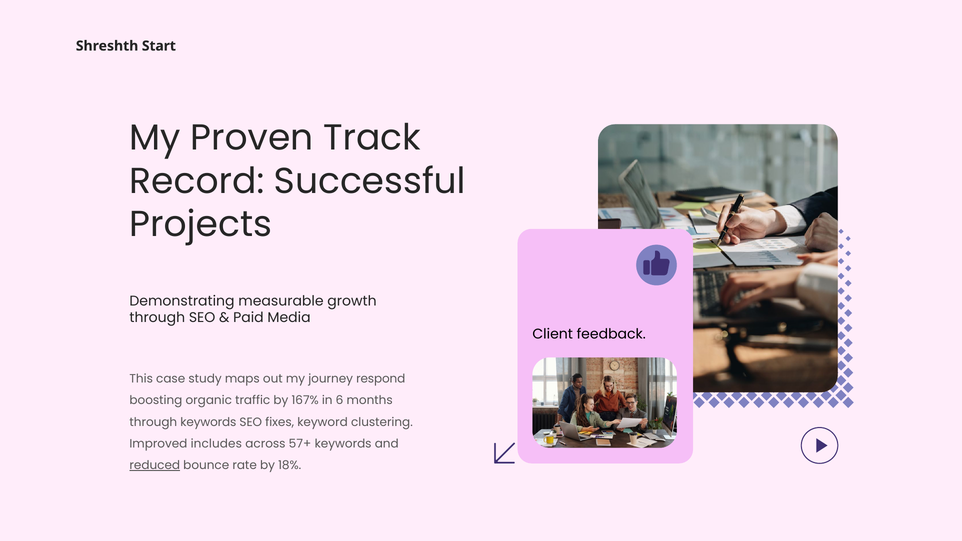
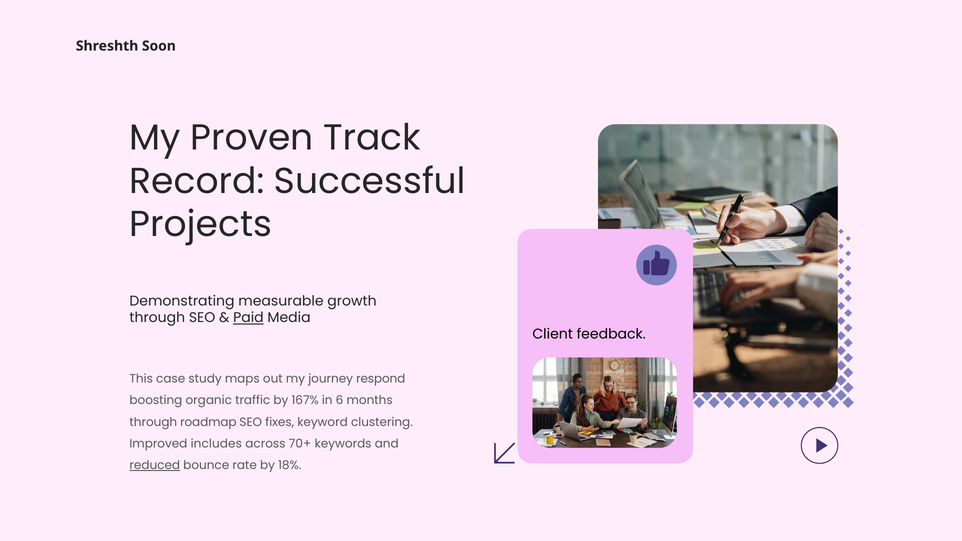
Start: Start -> Soon
Paid underline: none -> present
through keywords: keywords -> roadmap
57+: 57+ -> 70+
